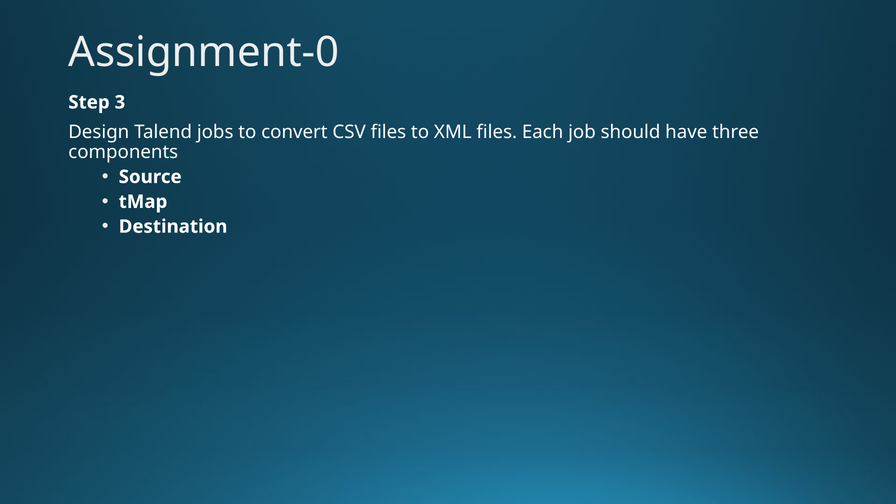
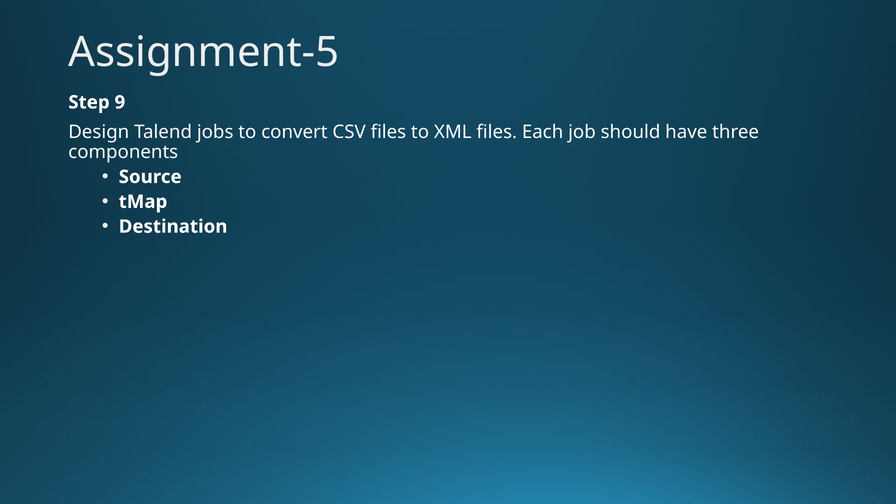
Assignment-0: Assignment-0 -> Assignment-5
3: 3 -> 9
